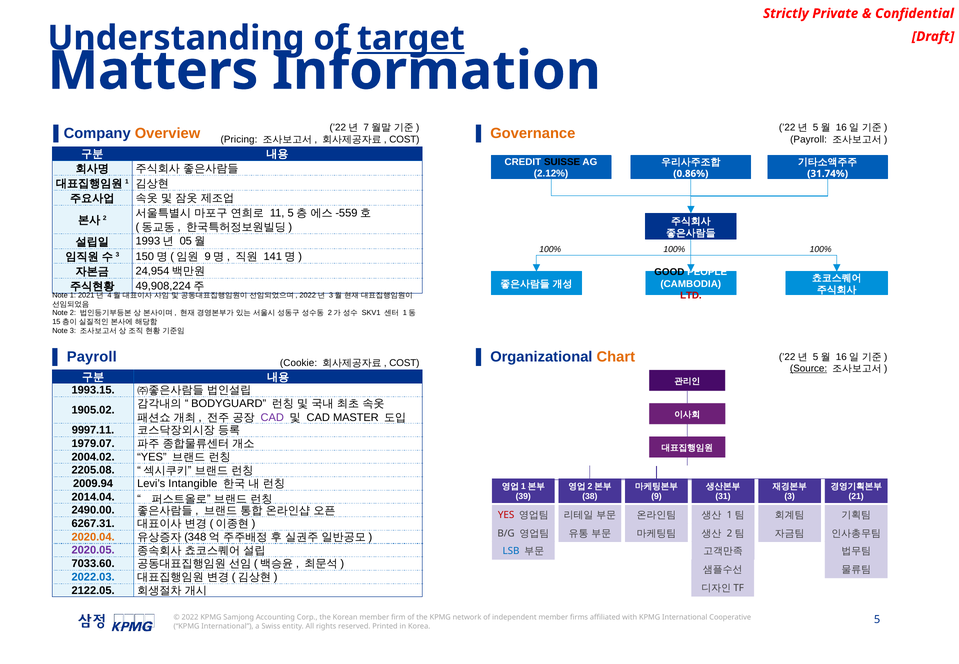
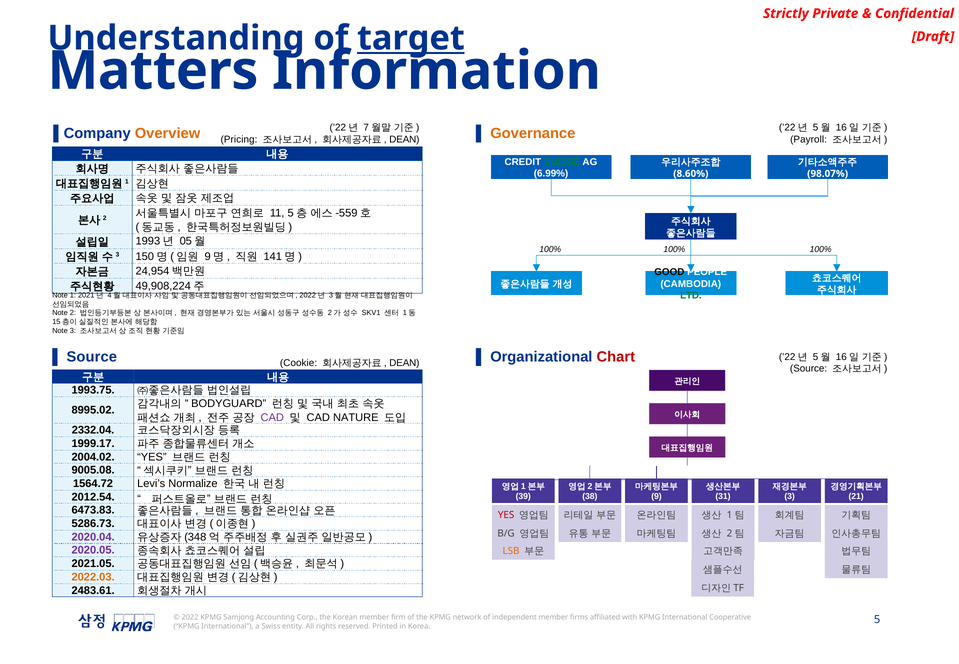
COST at (404, 139): COST -> DEAN
SUISSE colour: black -> green
2.12%: 2.12% -> 6.99%
0.86%: 0.86% -> 8.60%
31.74%: 31.74% -> 98.07%
LTD colour: red -> green
Payroll at (92, 357): Payroll -> Source
Chart colour: orange -> red
COST at (404, 363): COST -> DEAN
Source at (809, 369) underline: present -> none
1993.15: 1993.15 -> 1993.75
1905.02: 1905.02 -> 8995.02
MASTER: MASTER -> NATURE
9997.11: 9997.11 -> 2332.04
1979.07: 1979.07 -> 1999.17
2205.08: 2205.08 -> 9005.08
2009.94: 2009.94 -> 1564.72
Intangible: Intangible -> Normalize
2014.04: 2014.04 -> 2012.54
2490.00: 2490.00 -> 6473.83
6267.31: 6267.31 -> 5286.73
2020.04 colour: orange -> purple
LSB colour: blue -> orange
7033.60: 7033.60 -> 2021.05
2022.03 colour: blue -> orange
2122.05: 2122.05 -> 2483.61
